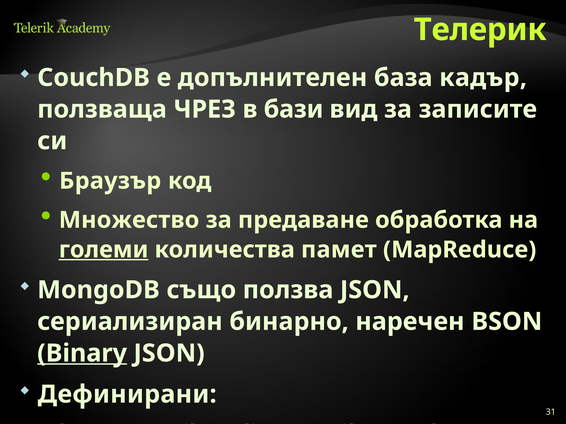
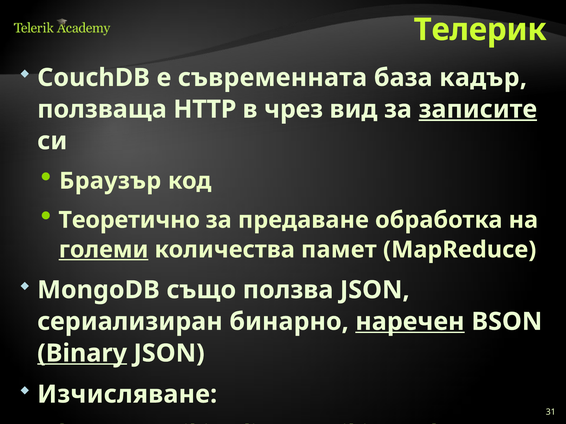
допълнителен: допълнителен -> съвременната
ЧРЕЗ: ЧРЕЗ -> HTTP
бази: бази -> чрез
записите underline: none -> present
Множество: Множество -> Теоретично
наречен underline: none -> present
Дефинирани: Дефинирани -> Изчисляване
